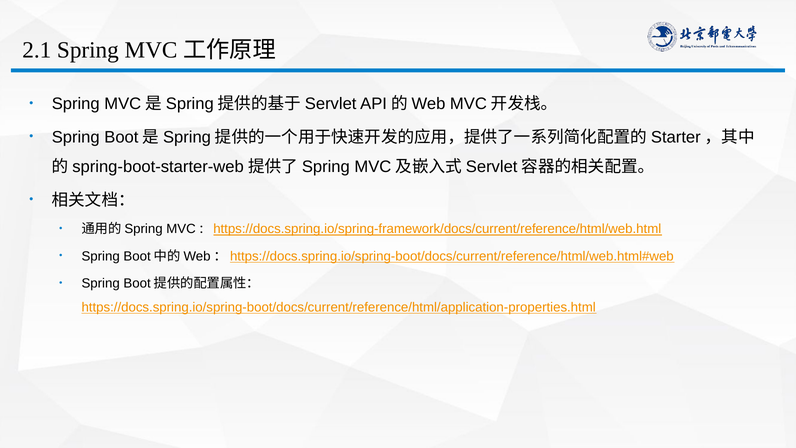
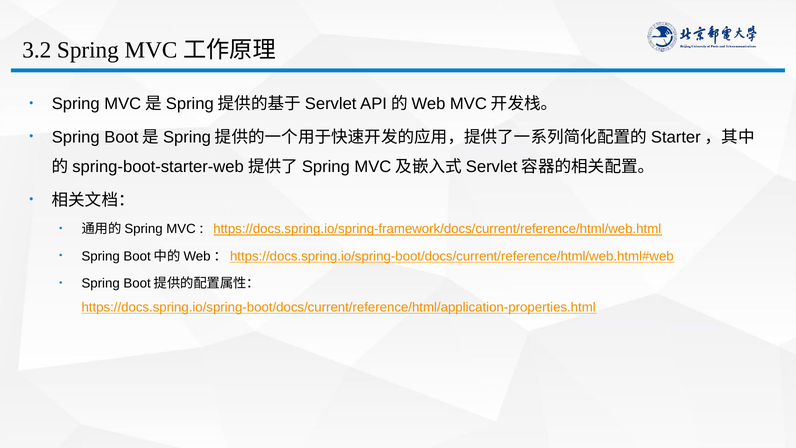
2.1: 2.1 -> 3.2
